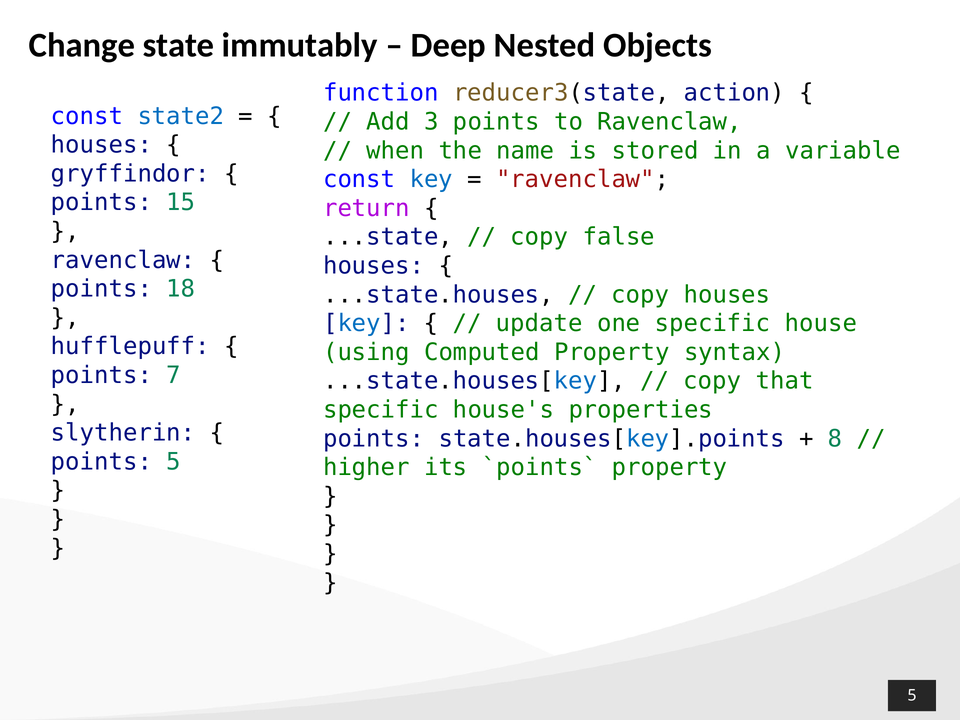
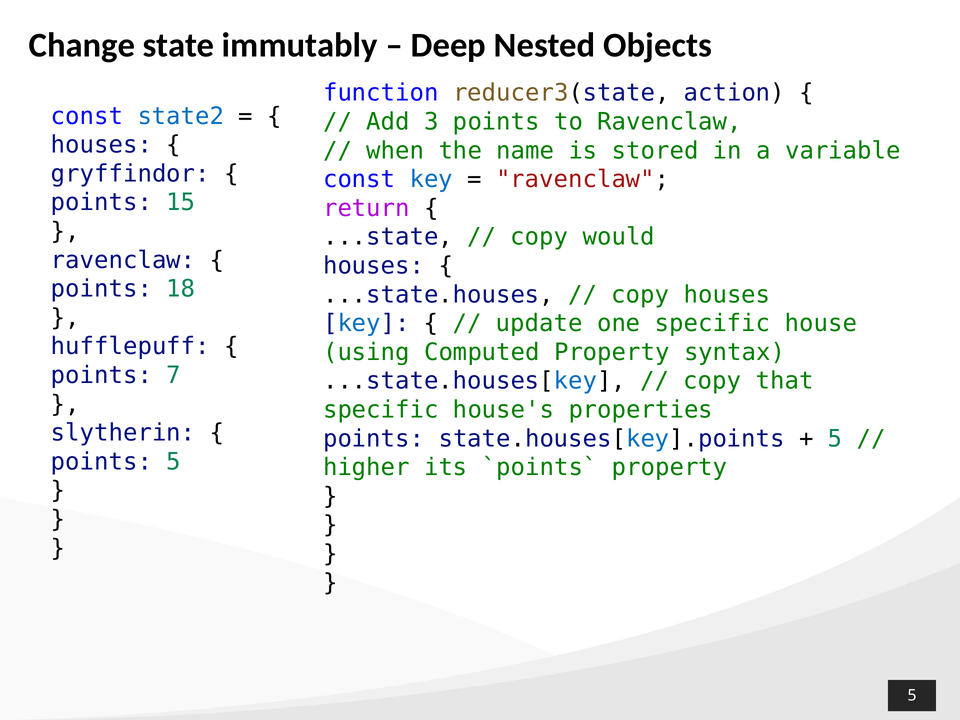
false: false -> would
8 at (835, 439): 8 -> 5
